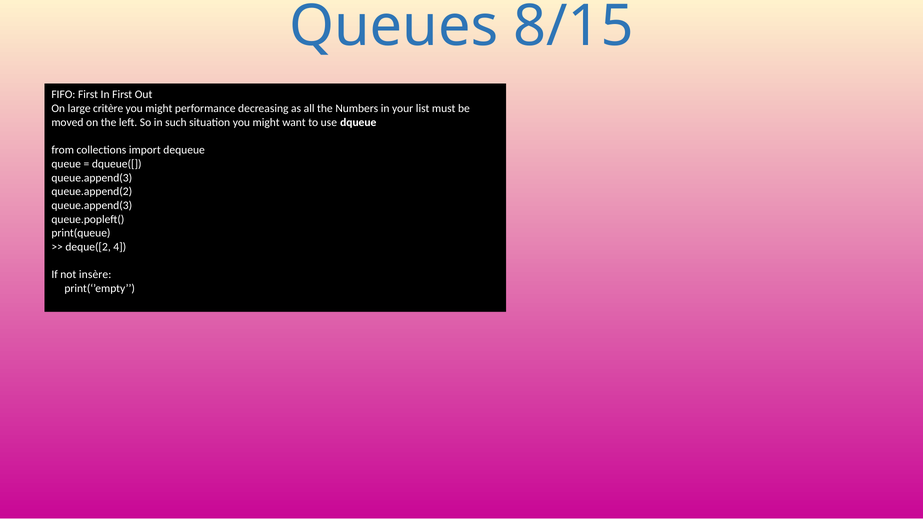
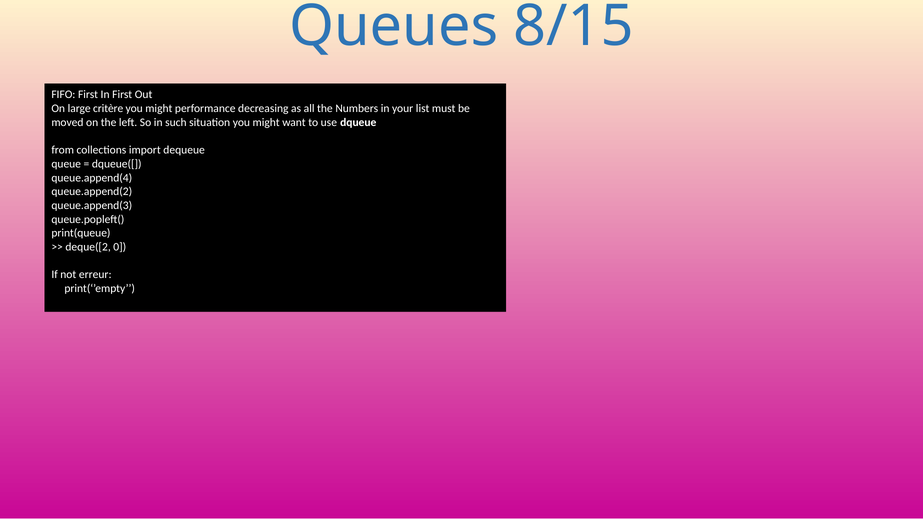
queue.append(3 at (92, 178): queue.append(3 -> queue.append(4
4: 4 -> 0
insère: insère -> erreur
